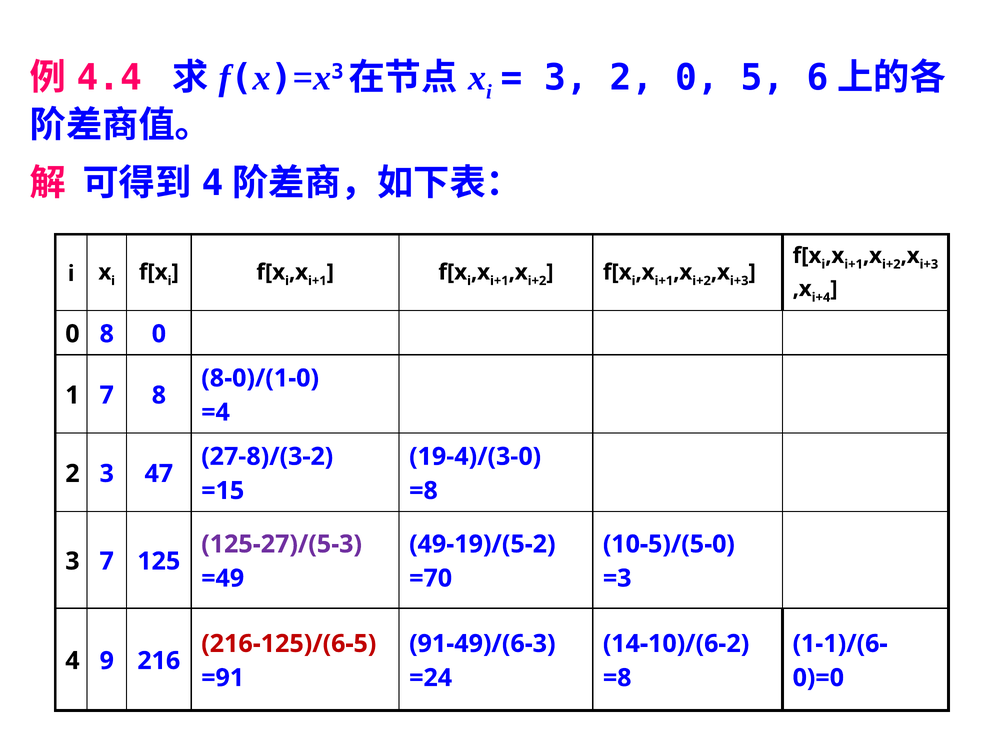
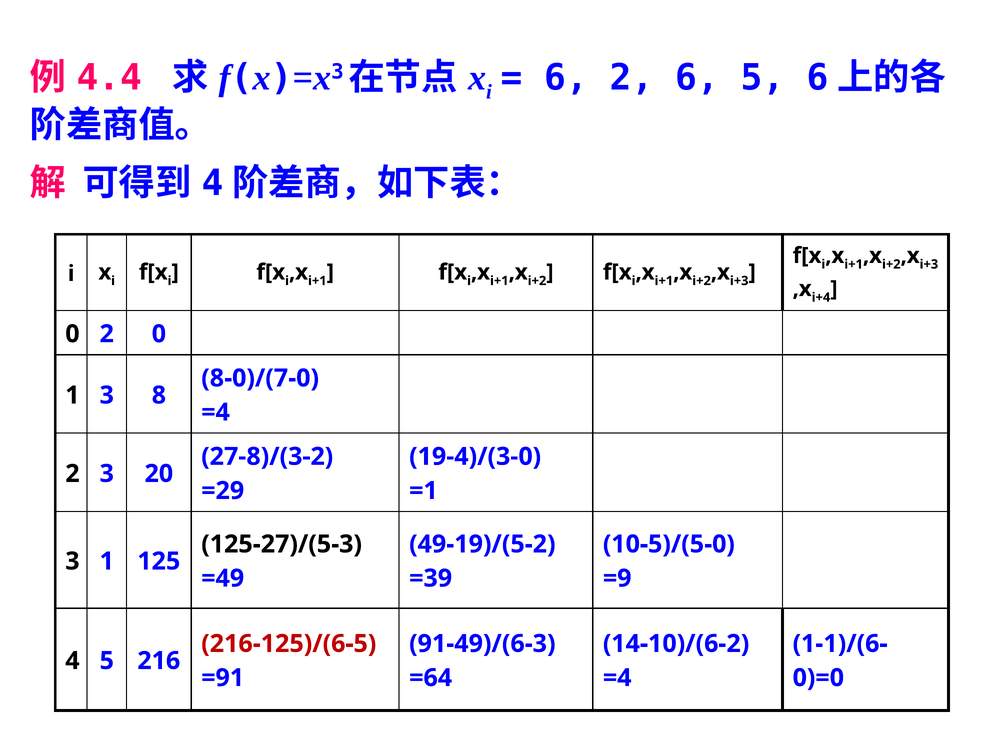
3 at (566, 78): 3 -> 6
2 0: 0 -> 6
0 8: 8 -> 2
8-0)/(1-0: 8-0)/(1-0 -> 8-0)/(7-0
1 7: 7 -> 3
47: 47 -> 20
=15: =15 -> =29
=8 at (423, 491): =8 -> =1
125-27)/(5-3 colour: purple -> black
3 7: 7 -> 1
=70: =70 -> =39
=3: =3 -> =9
4 9: 9 -> 5
=24: =24 -> =64
=8 at (617, 678): =8 -> =4
